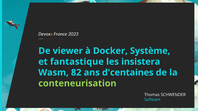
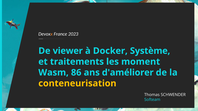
fantastique: fantastique -> traitements
insistera: insistera -> moment
82: 82 -> 86
d'centaines: d'centaines -> d'améliorer
conteneurisation colour: light green -> yellow
